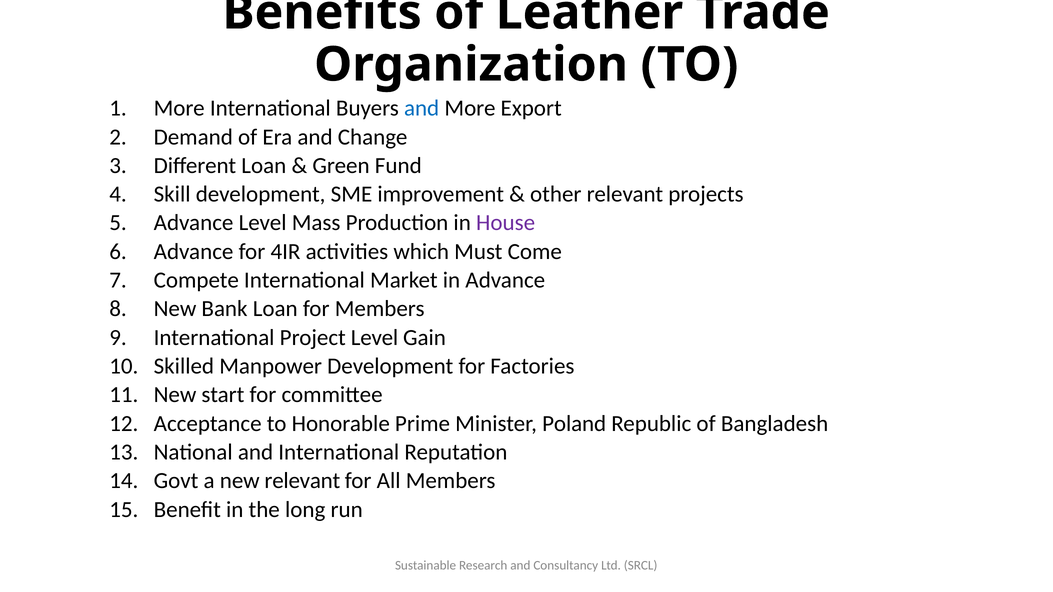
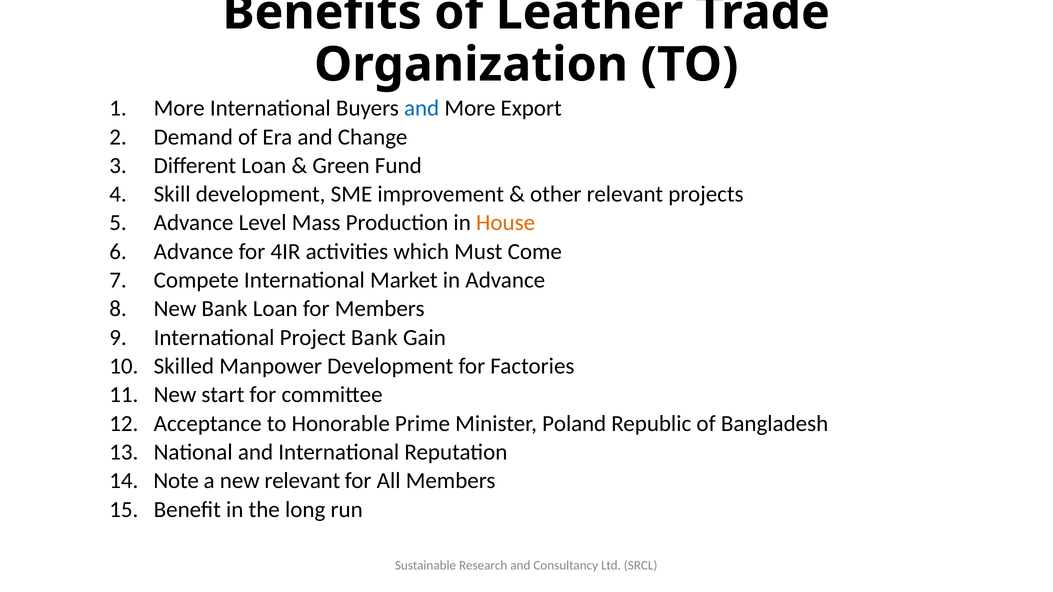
House colour: purple -> orange
Project Level: Level -> Bank
Govt: Govt -> Note
